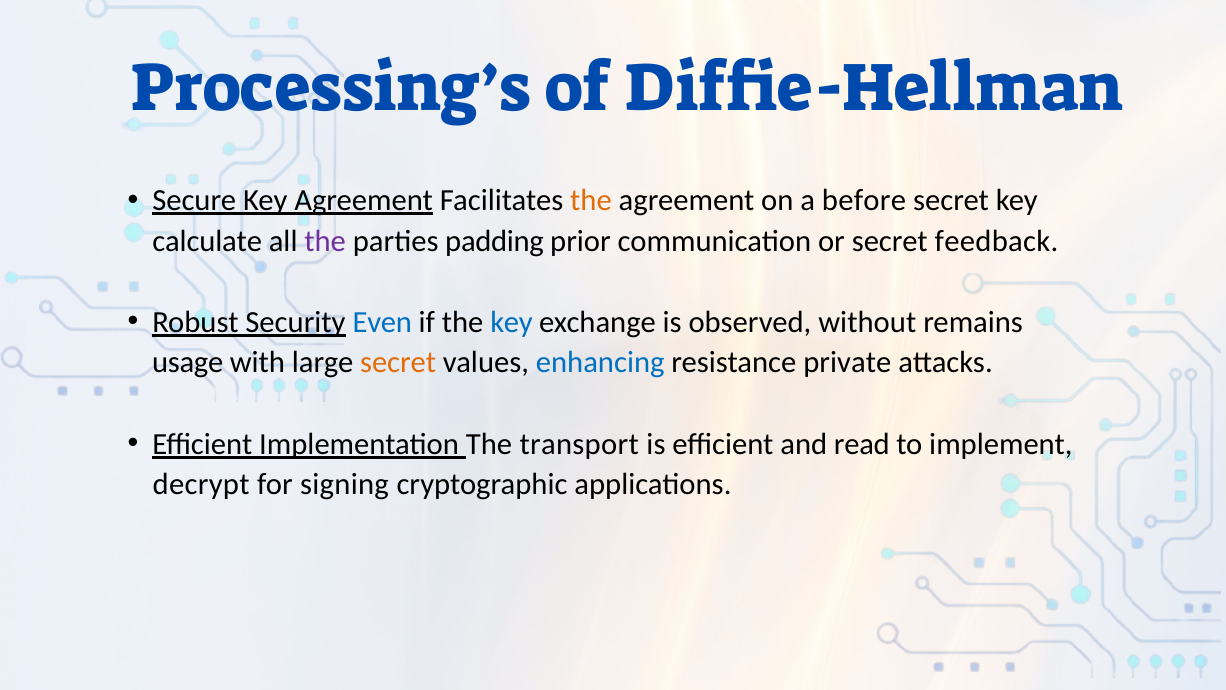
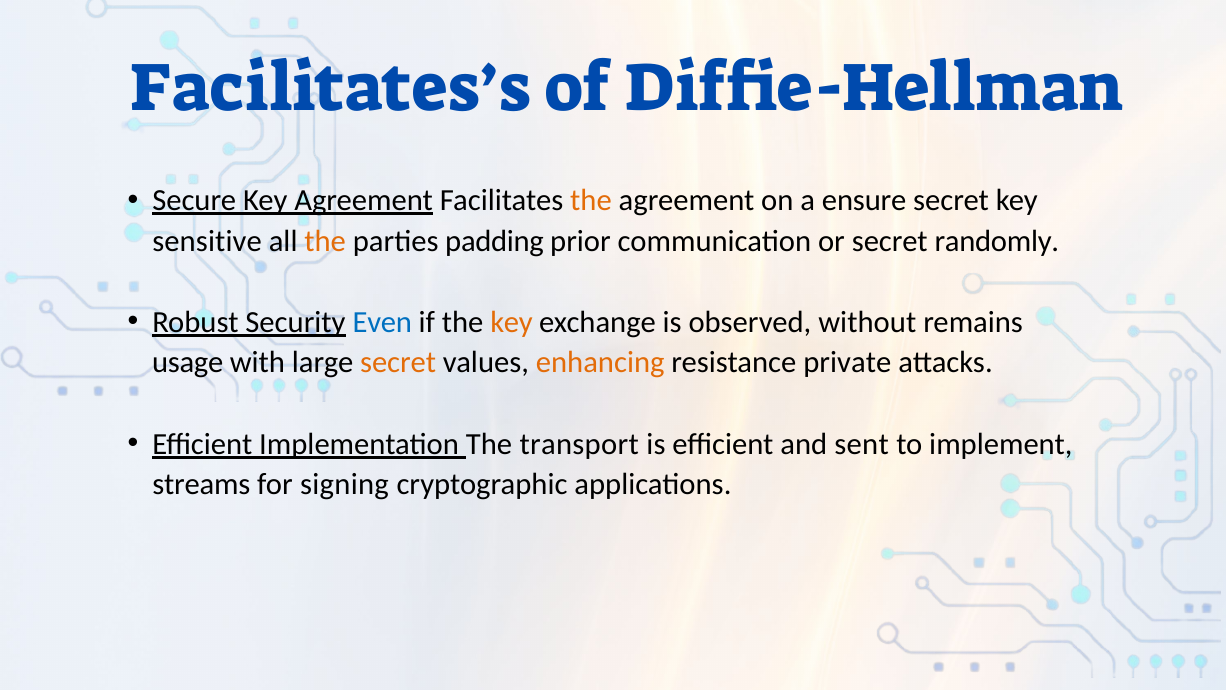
Processing’s: Processing’s -> Facilitates’s
before: before -> ensure
calculate: calculate -> sensitive
the at (325, 241) colour: purple -> orange
feedback: feedback -> randomly
key at (511, 322) colour: blue -> orange
enhancing colour: blue -> orange
read: read -> sent
decrypt: decrypt -> streams
